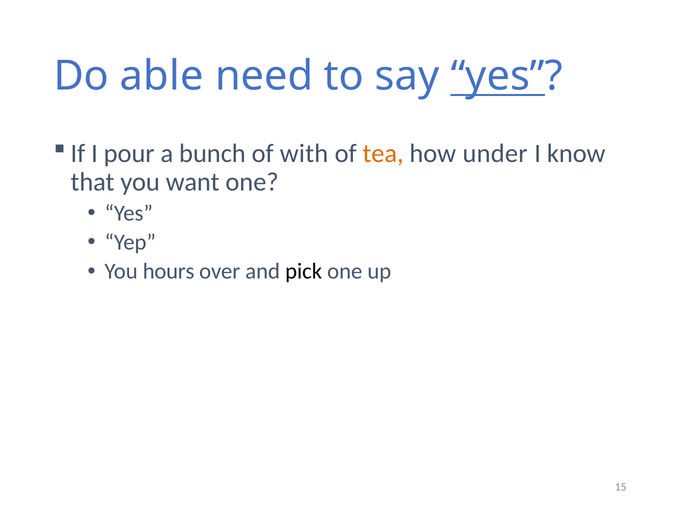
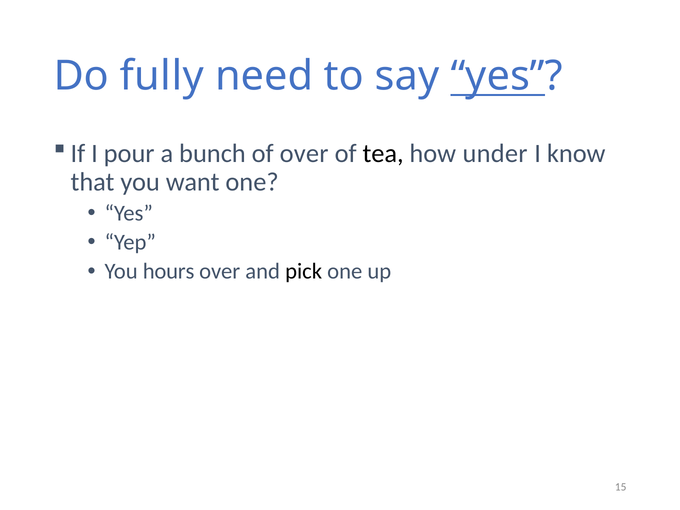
able: able -> fully
of with: with -> over
tea colour: orange -> black
